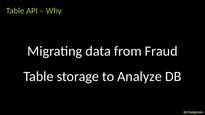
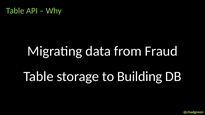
Analyze: Analyze -> Building
